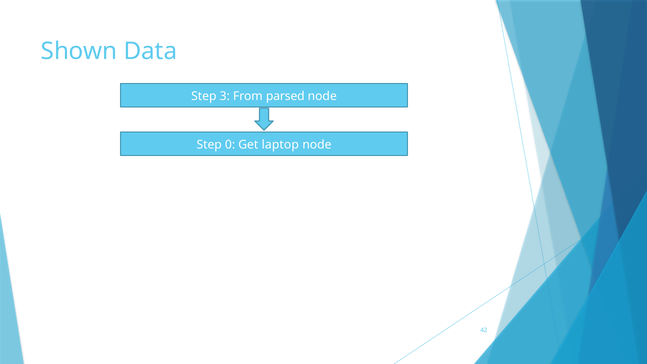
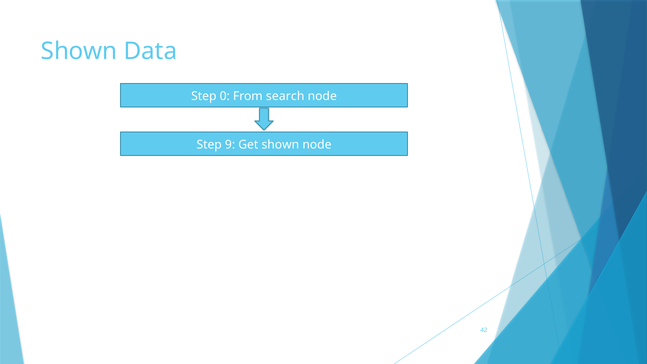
3: 3 -> 0
parsed: parsed -> search
0: 0 -> 9
Get laptop: laptop -> shown
